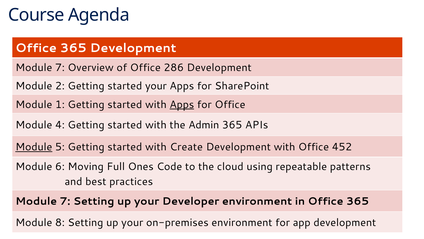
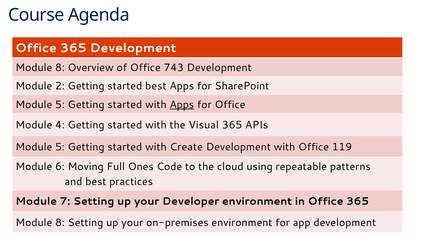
7 at (60, 68): 7 -> 8
286: 286 -> 743
started your: your -> best
1 at (60, 104): 1 -> 5
Admin: Admin -> Visual
Module at (34, 147) underline: present -> none
452: 452 -> 119
